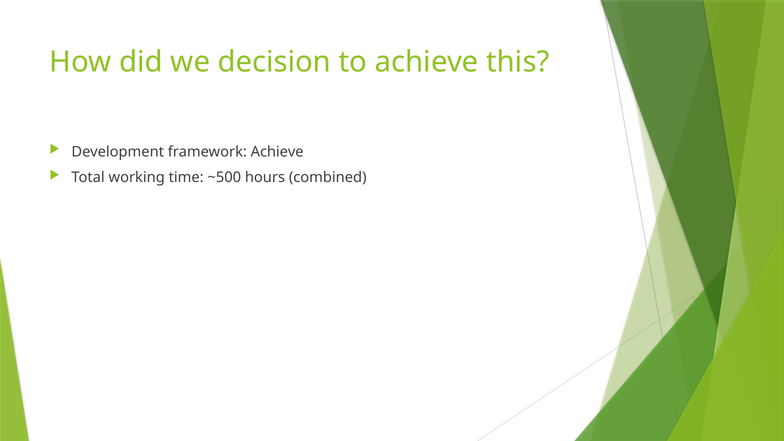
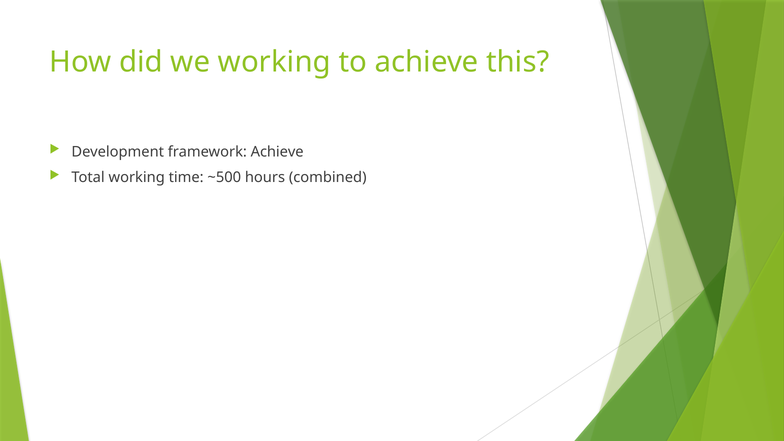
we decision: decision -> working
